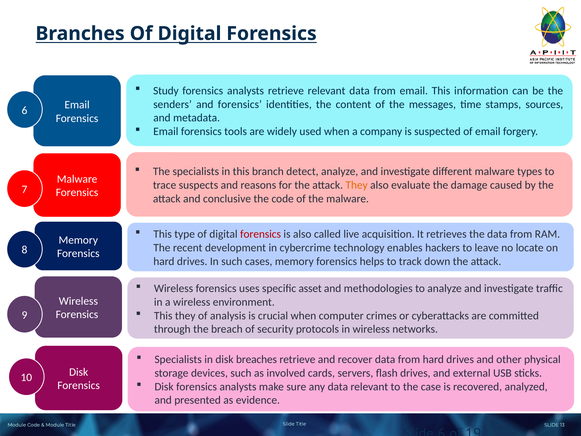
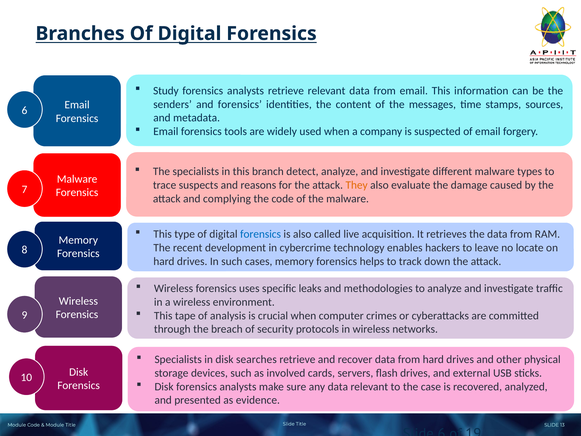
conclusive: conclusive -> complying
forensics at (261, 234) colour: red -> blue
asset: asset -> leaks
This they: they -> tape
breaches: breaches -> searches
